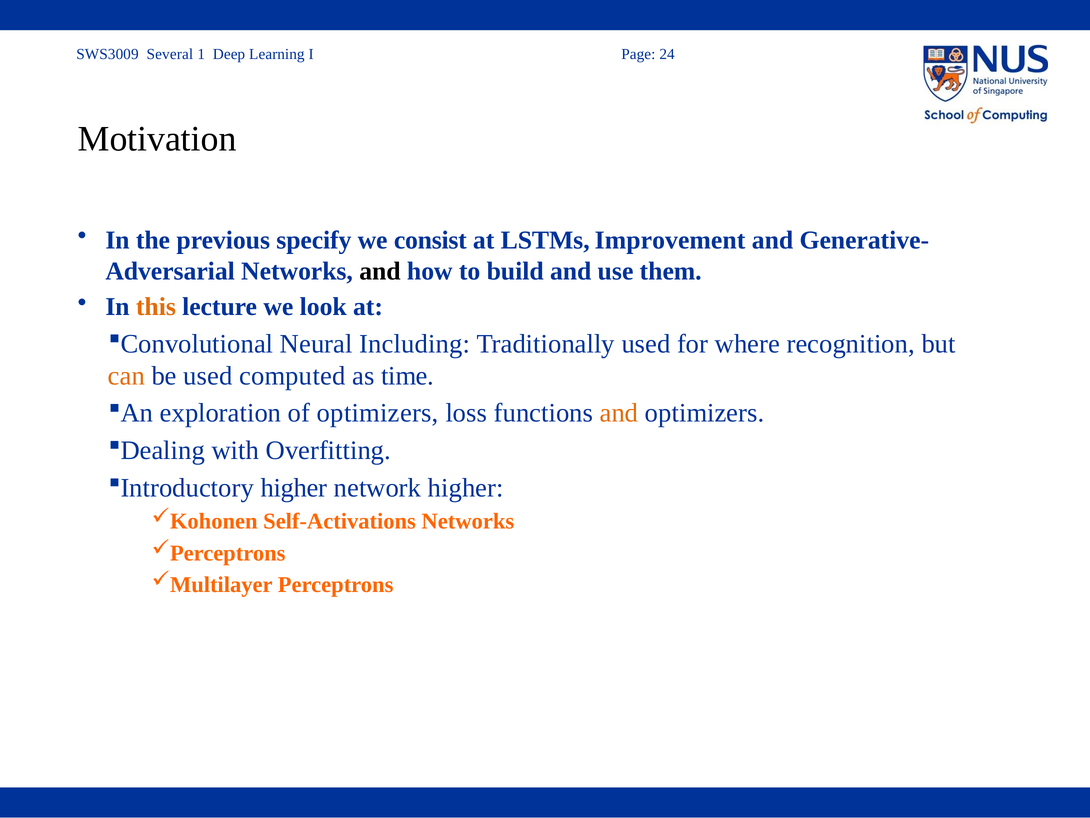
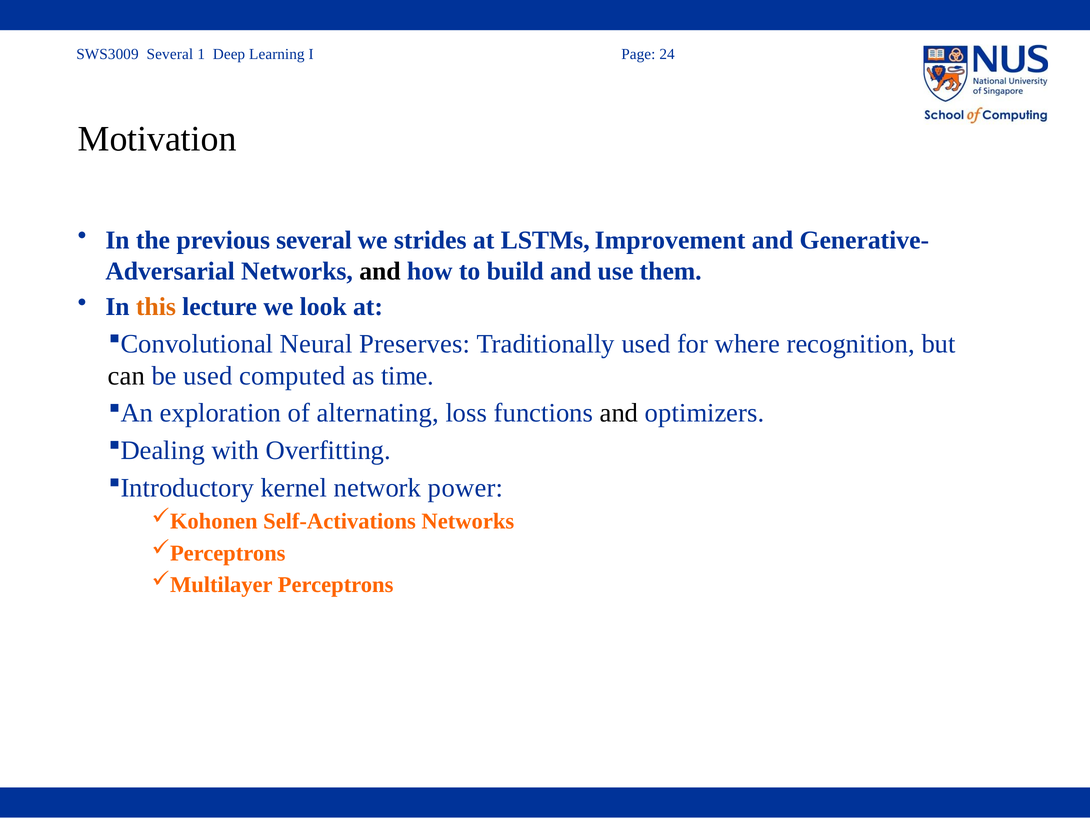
previous specify: specify -> several
consist: consist -> strides
Including: Including -> Preserves
can colour: orange -> black
of optimizers: optimizers -> alternating
and at (619, 413) colour: orange -> black
higher at (294, 487): higher -> kernel
network higher: higher -> power
